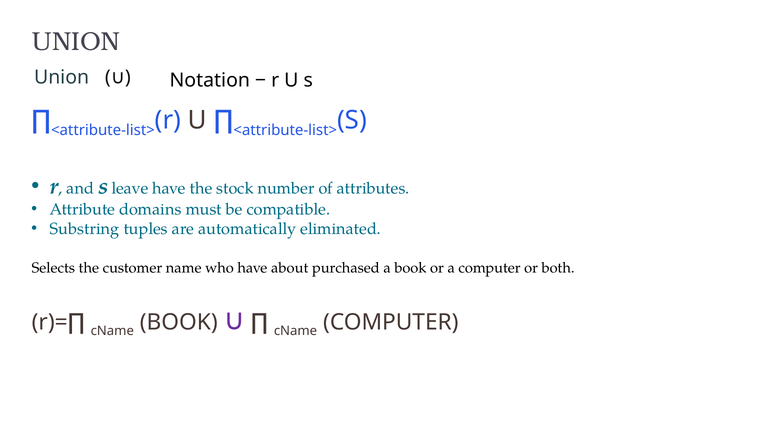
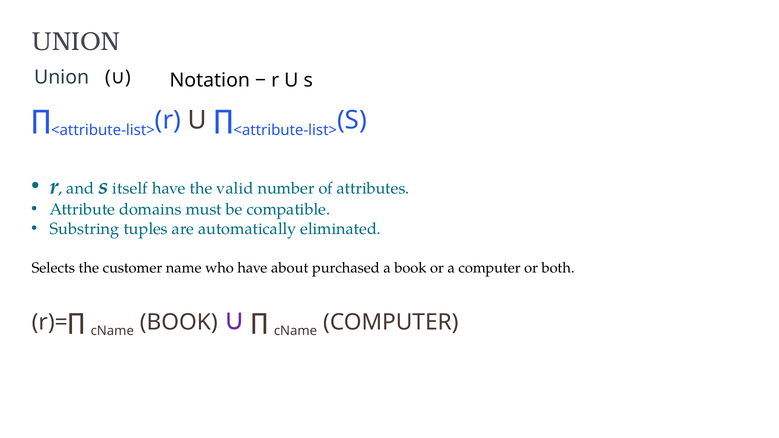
leave: leave -> itself
stock: stock -> valid
